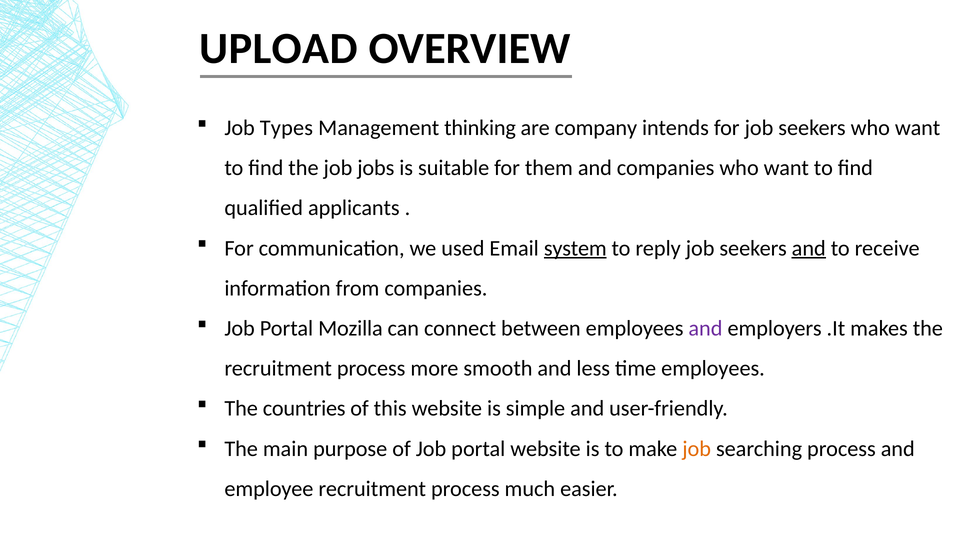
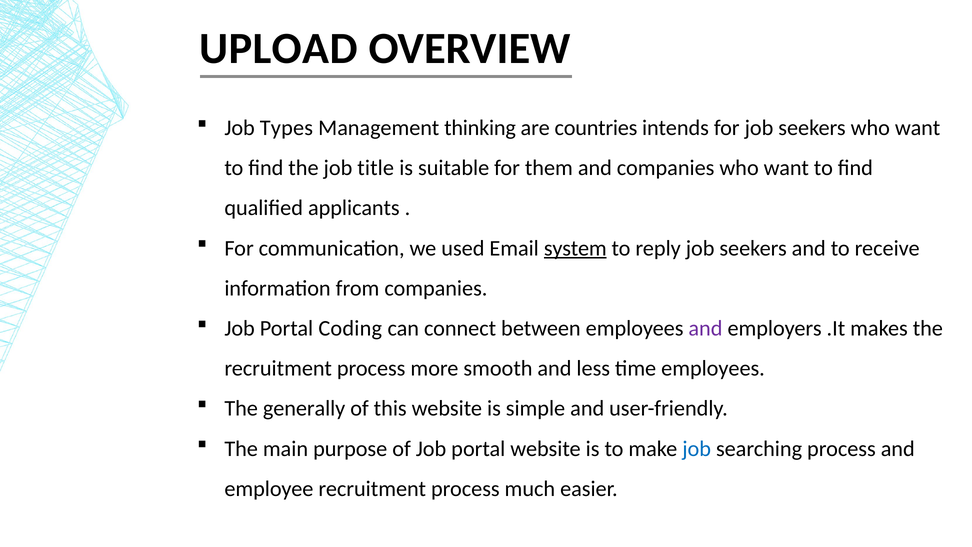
company: company -> countries
jobs: jobs -> title
and at (809, 248) underline: present -> none
Mozilla: Mozilla -> Coding
countries: countries -> generally
job at (697, 448) colour: orange -> blue
